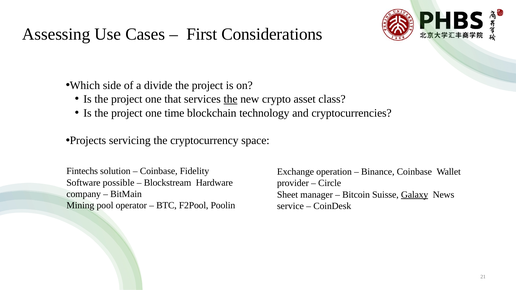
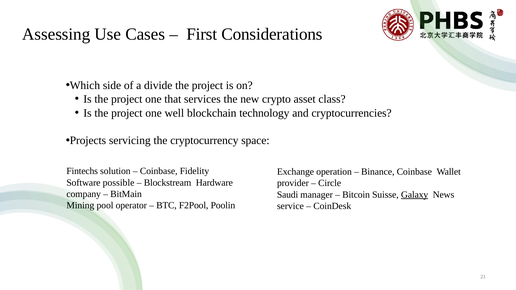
the at (231, 99) underline: present -> none
time: time -> well
Sheet: Sheet -> Saudi
